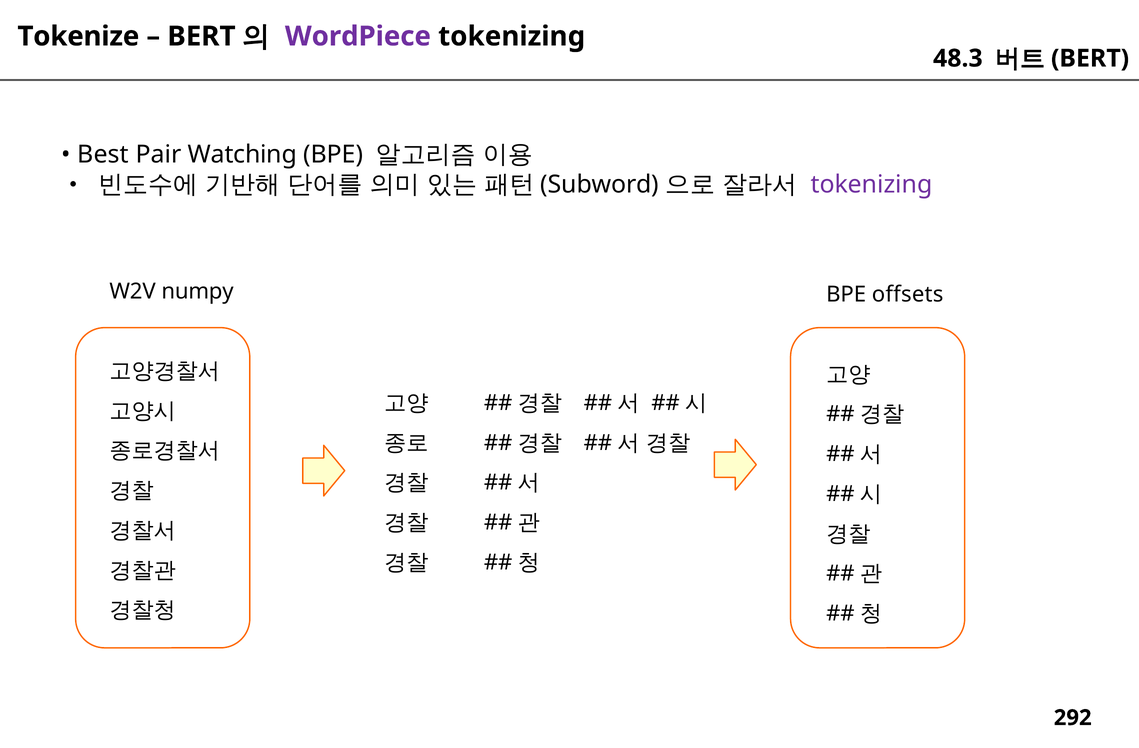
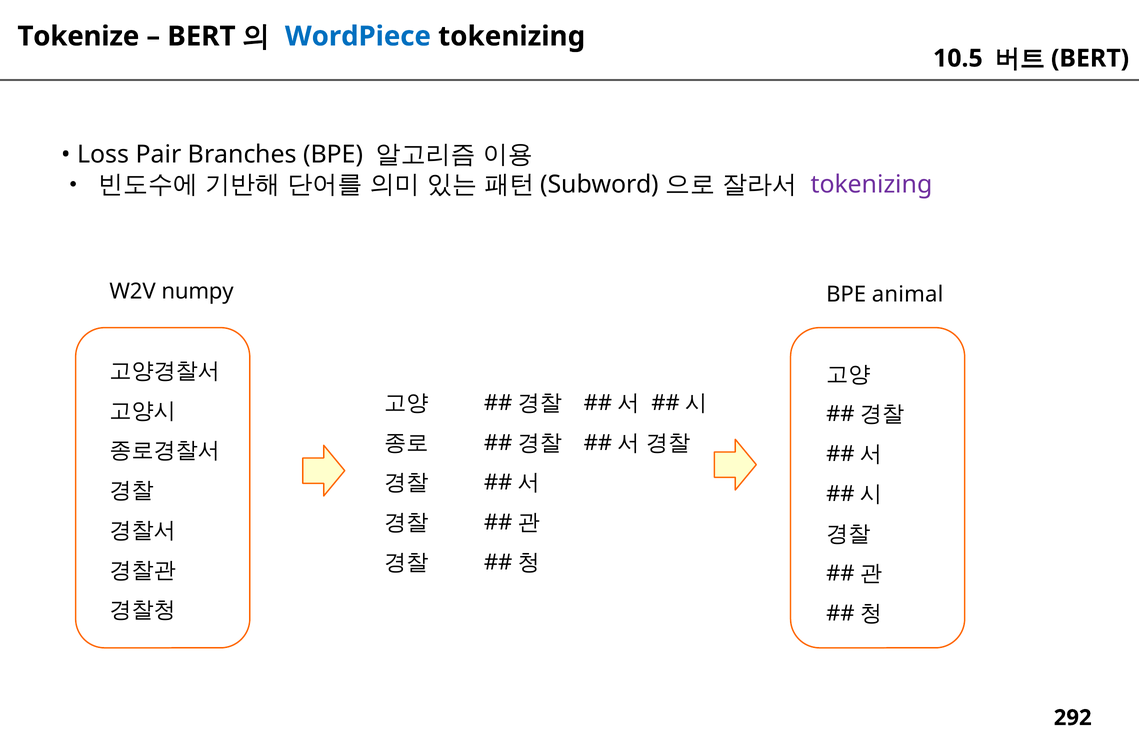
WordPiece colour: purple -> blue
48.3: 48.3 -> 10.5
Best: Best -> Loss
Watching: Watching -> Branches
offsets: offsets -> animal
